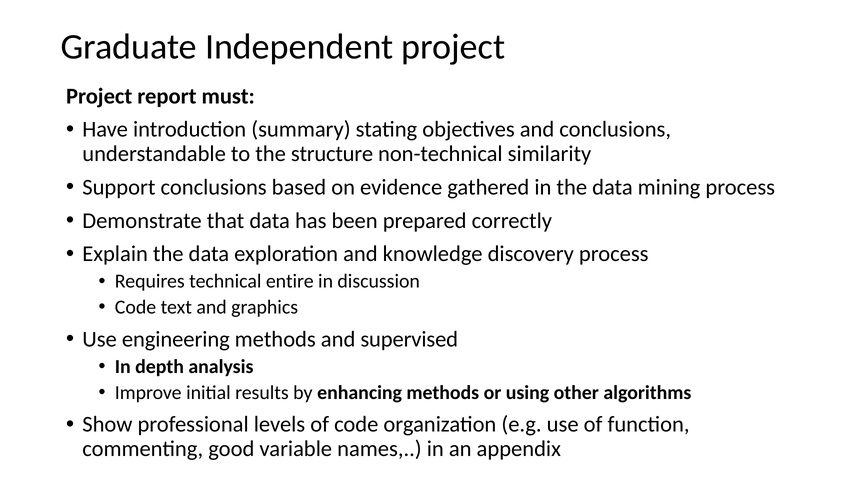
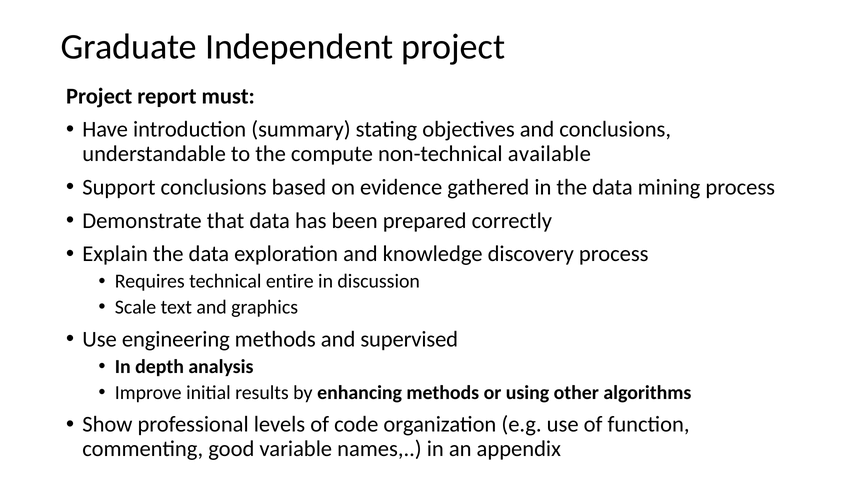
structure: structure -> compute
similarity: similarity -> available
Code at (136, 308): Code -> Scale
